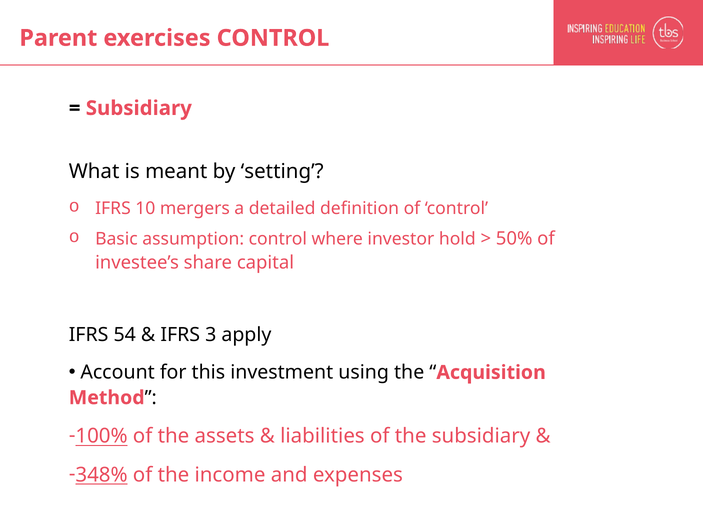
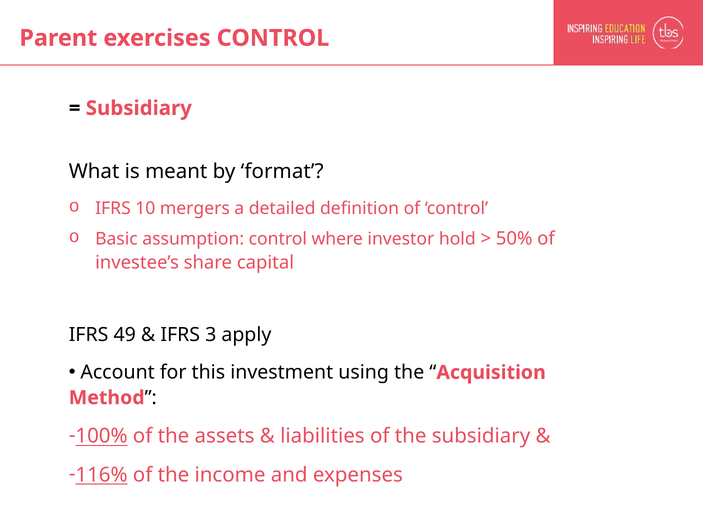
setting: setting -> format
54: 54 -> 49
348%: 348% -> 116%
